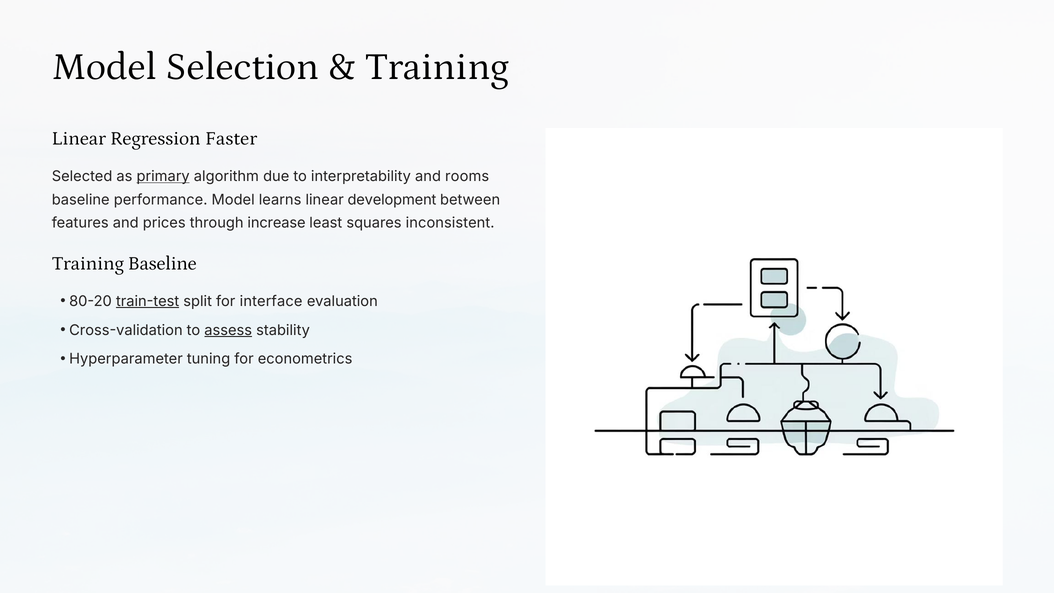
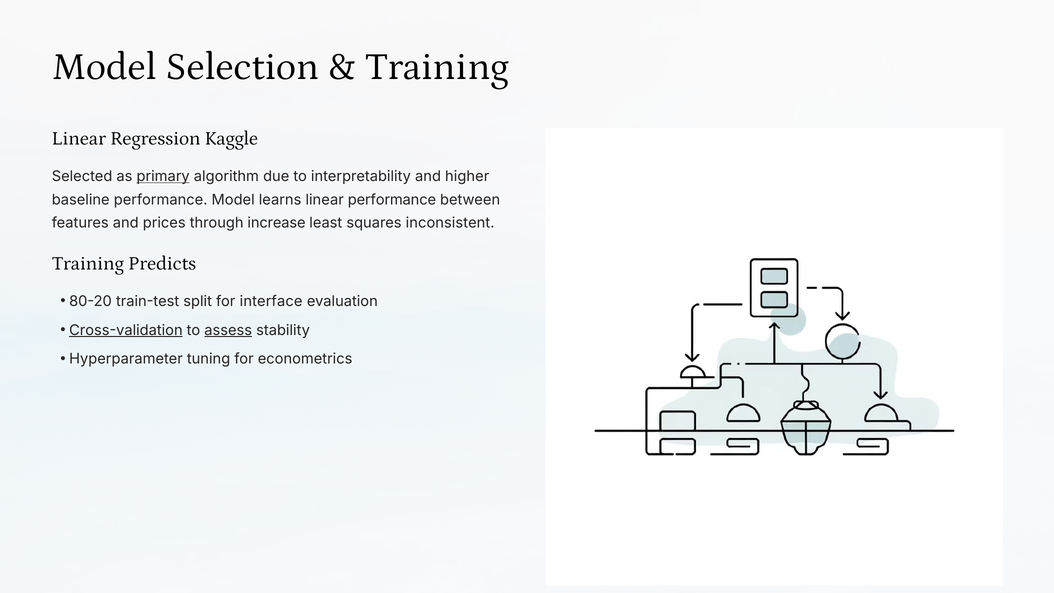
Faster: Faster -> Kaggle
rooms: rooms -> higher
linear development: development -> performance
Training Baseline: Baseline -> Predicts
train-test underline: present -> none
Cross-validation underline: none -> present
